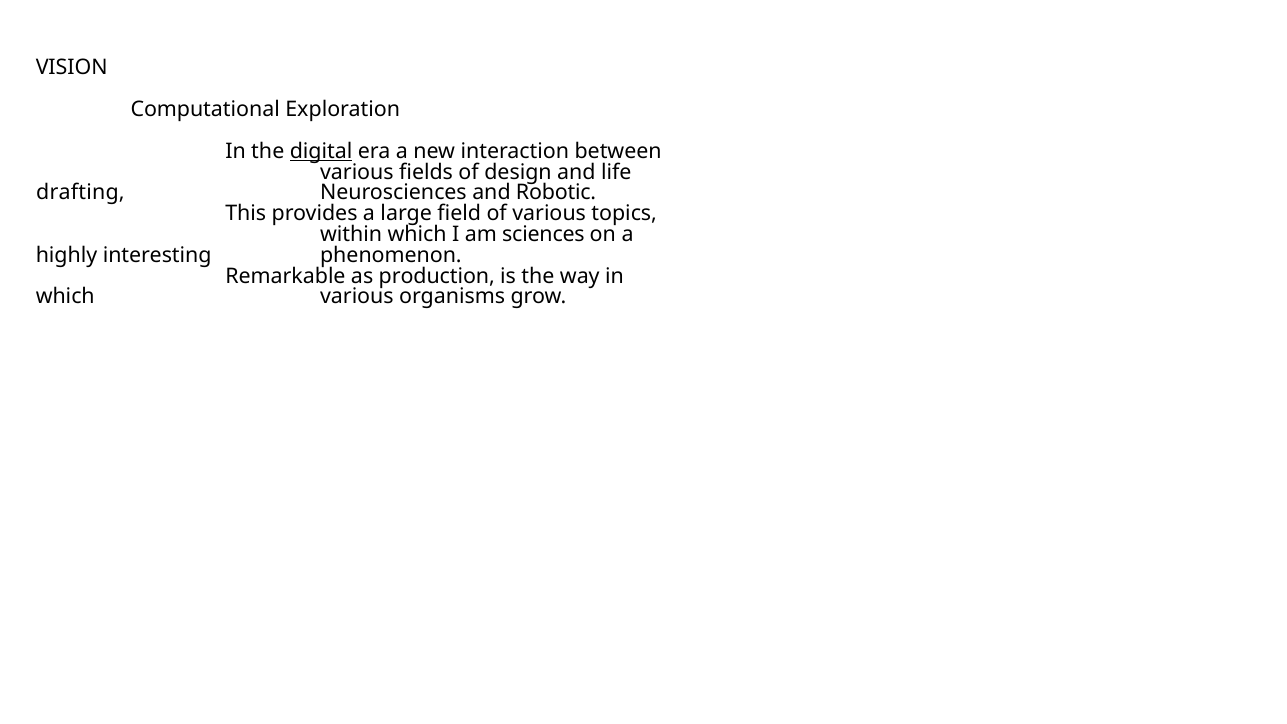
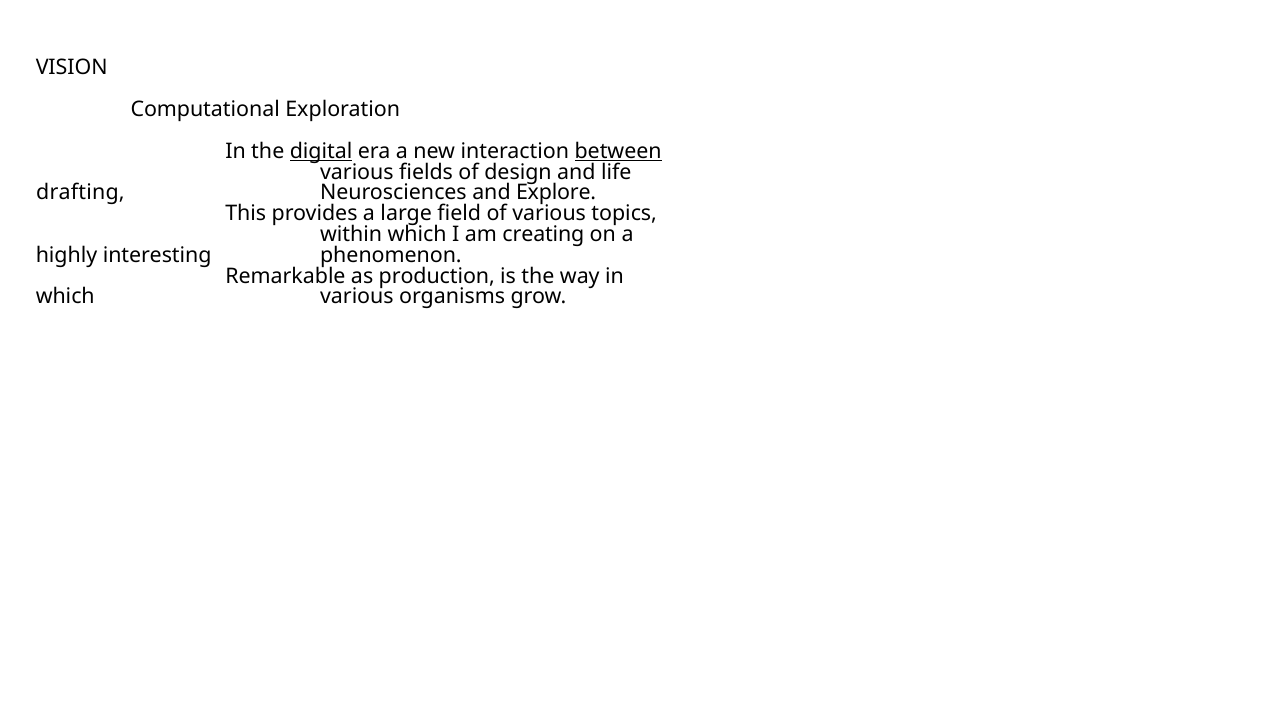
between underline: none -> present
Robotic: Robotic -> Explore
sciences: sciences -> creating
